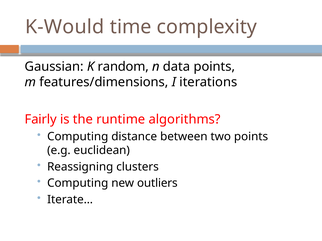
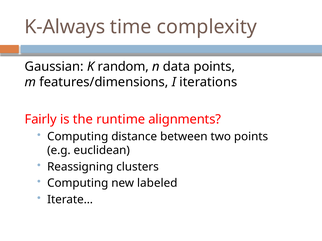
K-Would: K-Would -> K-Always
algorithms: algorithms -> alignments
outliers: outliers -> labeled
